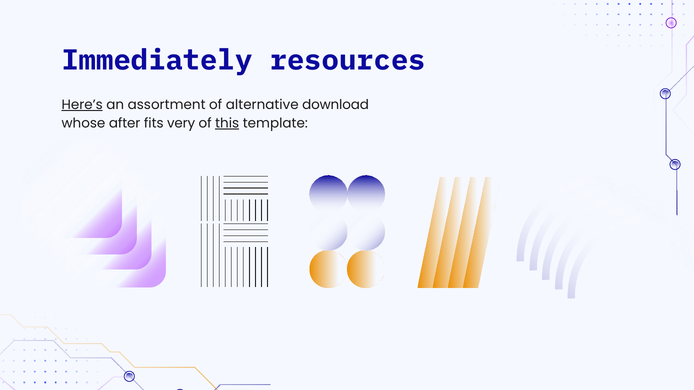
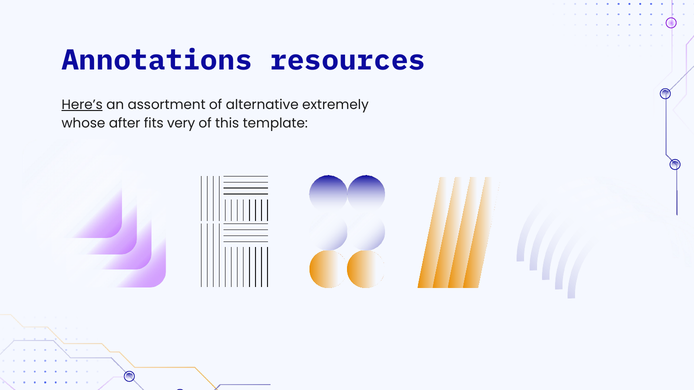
Immediately: Immediately -> Annotations
download: download -> extremely
this underline: present -> none
